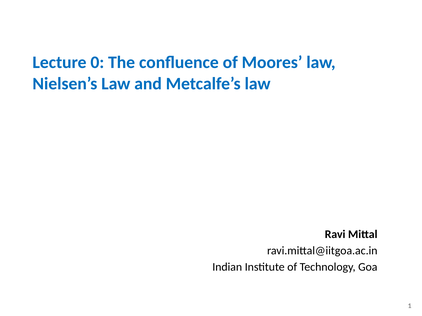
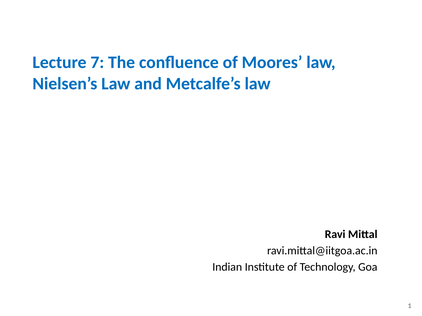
0: 0 -> 7
